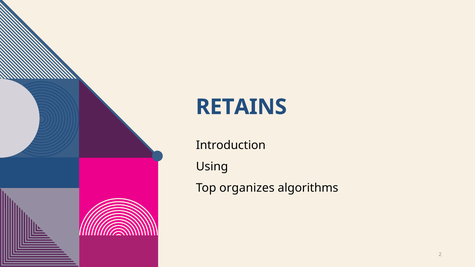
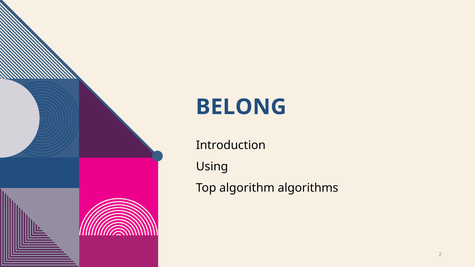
RETAINS: RETAINS -> BELONG
organizes: organizes -> algorithm
